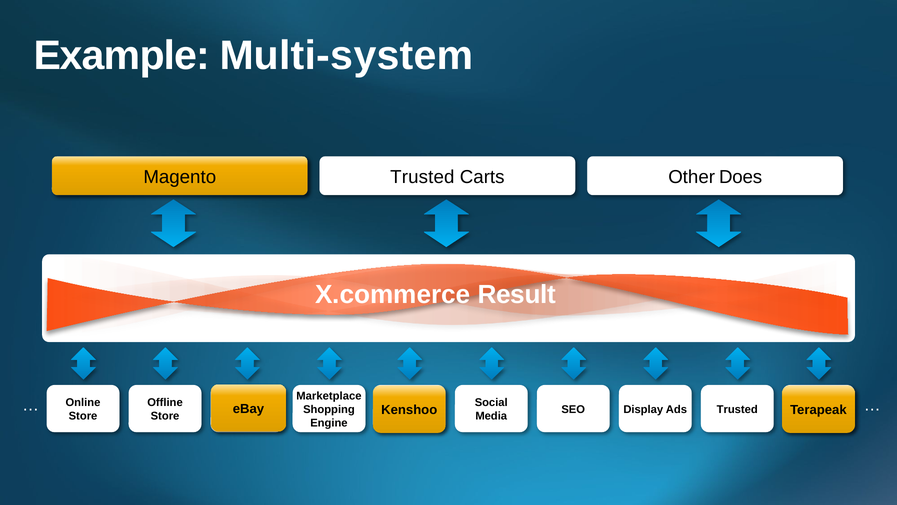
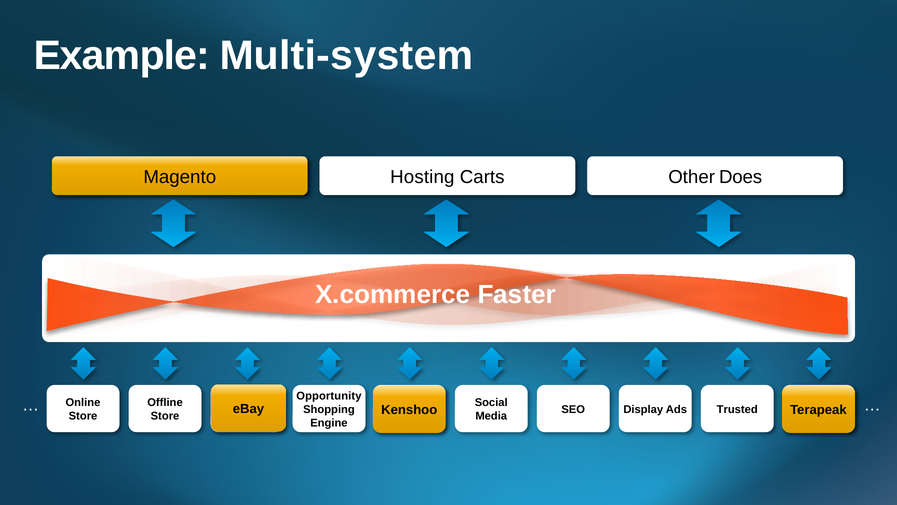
Trusted at (422, 177): Trusted -> Hosting
Result: Result -> Faster
Marketplace at (329, 396): Marketplace -> Opportunity
